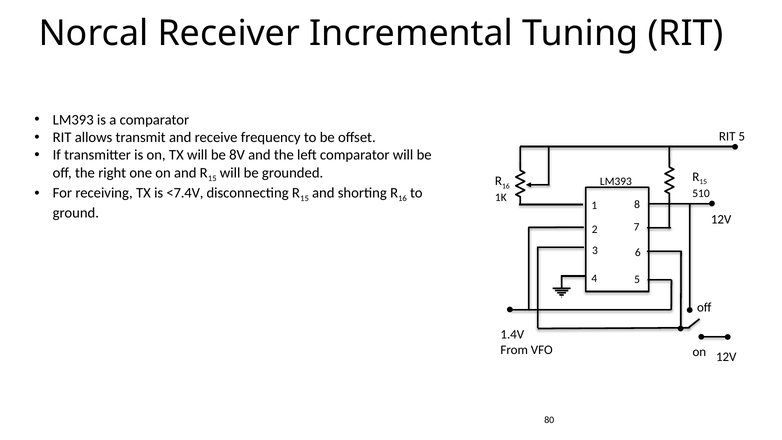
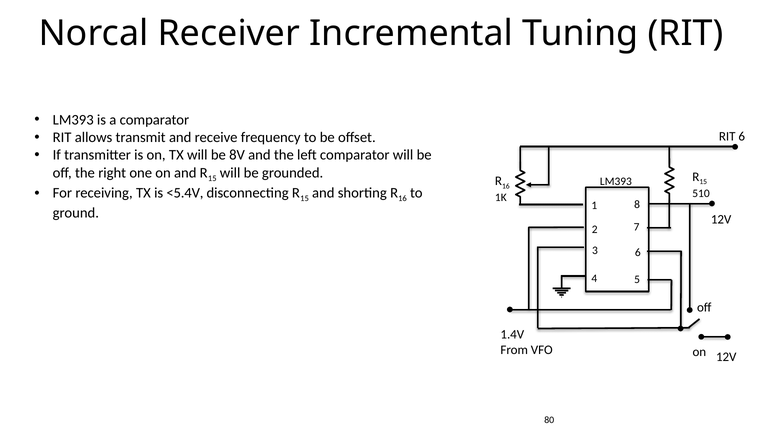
RIT 5: 5 -> 6
<7.4V: <7.4V -> <5.4V
